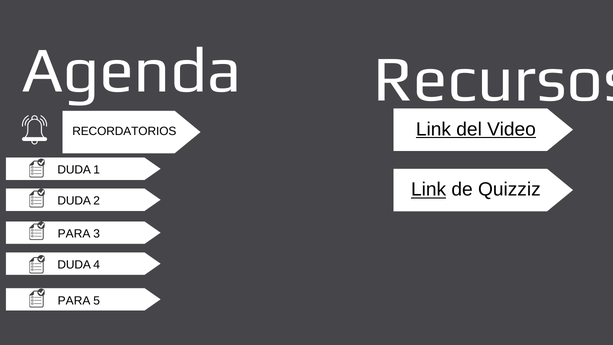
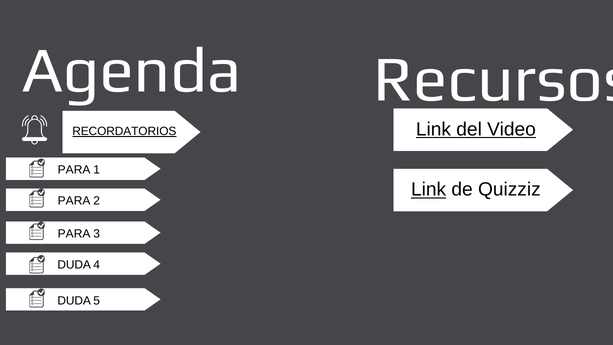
RECORDATORIOS underline: none -> present
DUDA at (74, 170): DUDA -> PARA
DUDA at (74, 201): DUDA -> PARA
PARA at (74, 300): PARA -> DUDA
